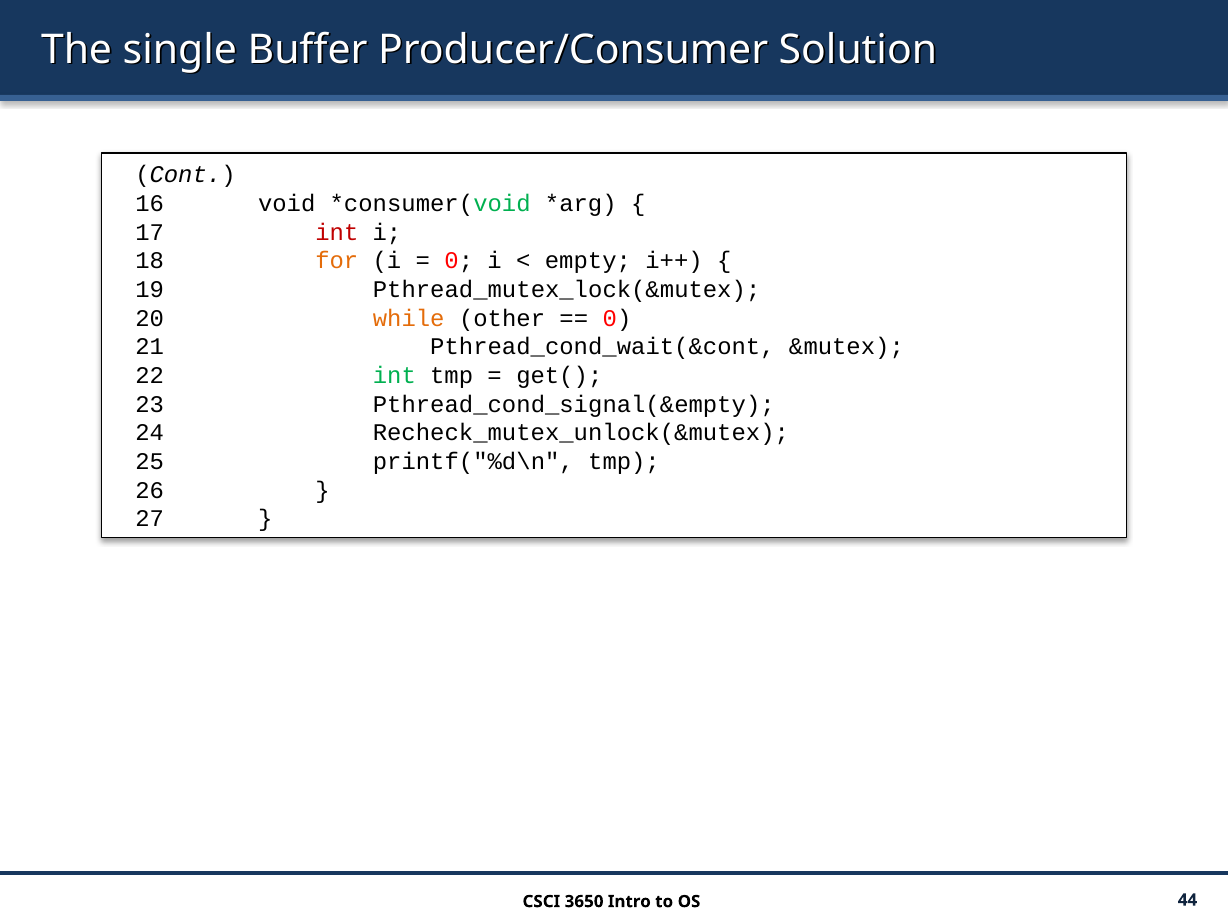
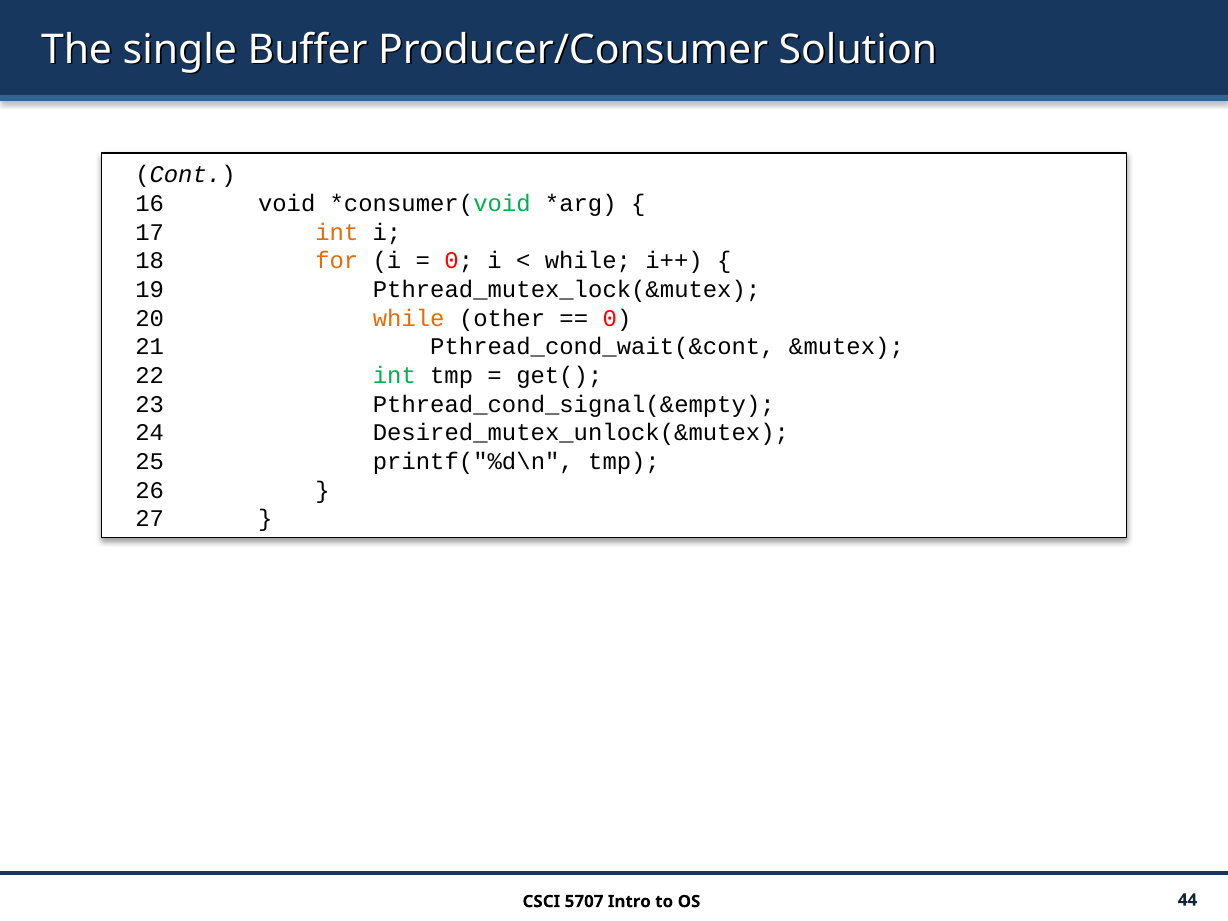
int at (337, 232) colour: red -> orange
empty at (588, 261): empty -> while
Recheck_mutex_unlock(&mutex: Recheck_mutex_unlock(&mutex -> Desired_mutex_unlock(&mutex
3650: 3650 -> 5707
